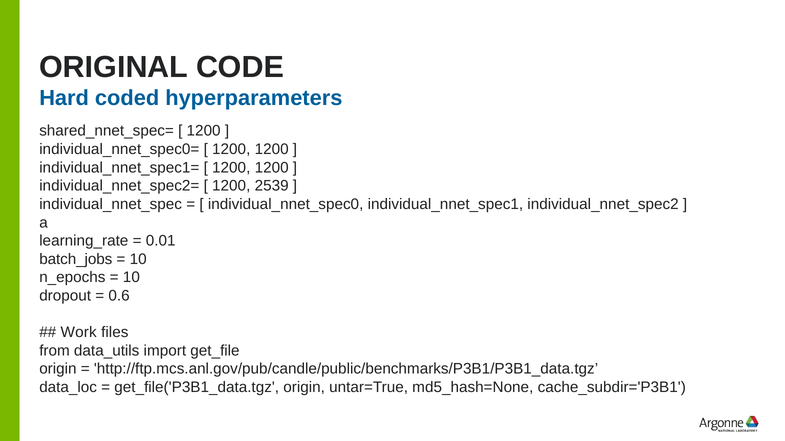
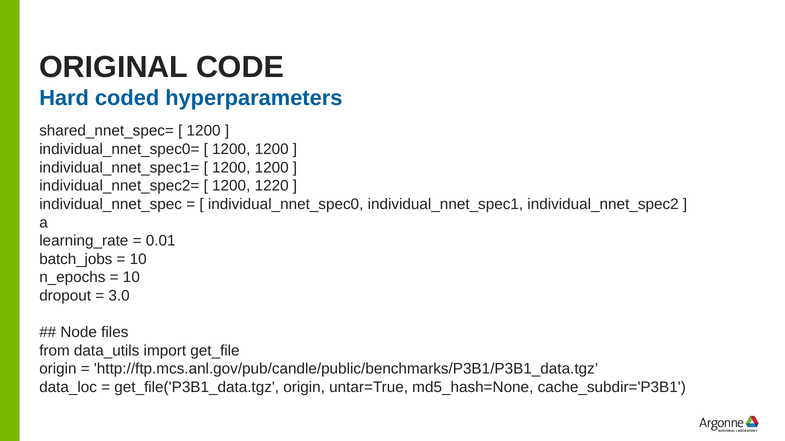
2539: 2539 -> 1220
0.6: 0.6 -> 3.0
Work: Work -> Node
